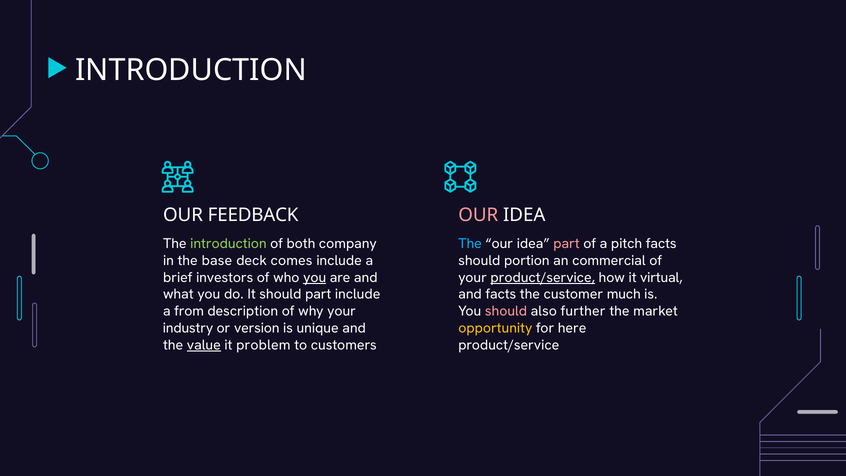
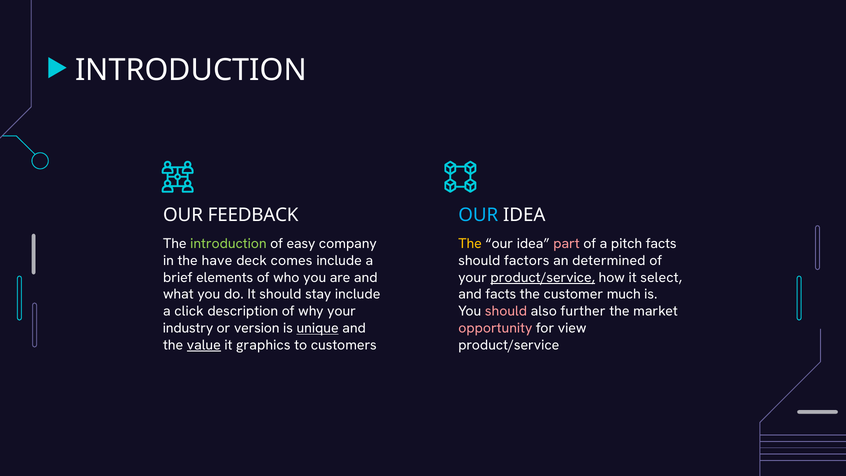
OUR at (478, 215) colour: pink -> light blue
both: both -> easy
The at (470, 243) colour: light blue -> yellow
base: base -> have
portion: portion -> factors
commercial: commercial -> determined
investors: investors -> elements
you at (315, 277) underline: present -> none
virtual: virtual -> select
should part: part -> stay
from: from -> click
unique underline: none -> present
opportunity colour: yellow -> pink
here: here -> view
problem: problem -> graphics
